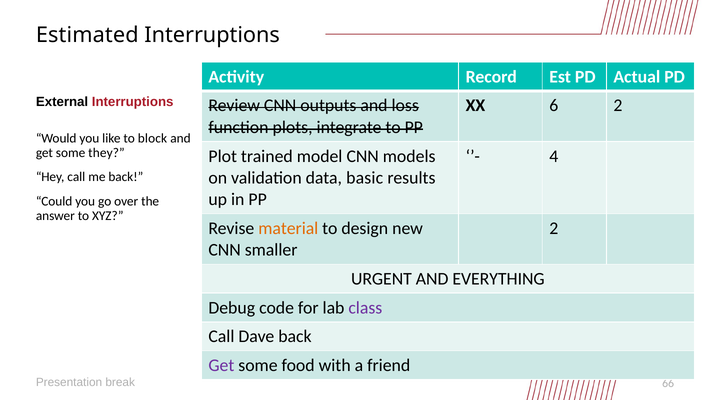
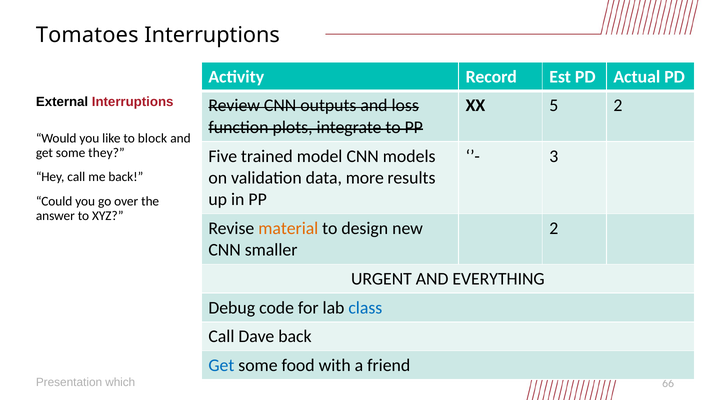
Estimated: Estimated -> Tomatoes
6: 6 -> 5
Plot: Plot -> Five
4: 4 -> 3
basic: basic -> more
class colour: purple -> blue
Get at (221, 365) colour: purple -> blue
break: break -> which
